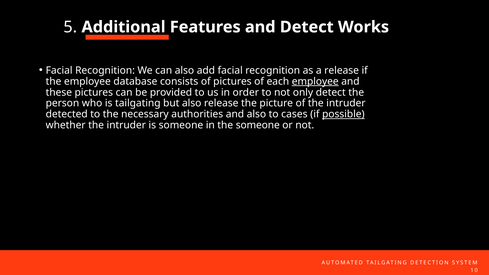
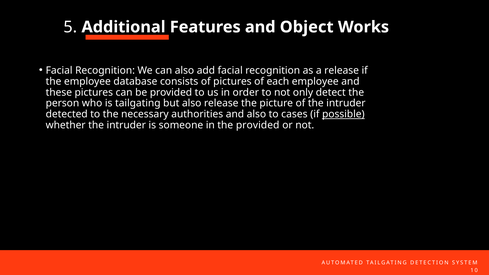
and Detect: Detect -> Object
employee at (315, 81) underline: present -> none
the someone: someone -> provided
